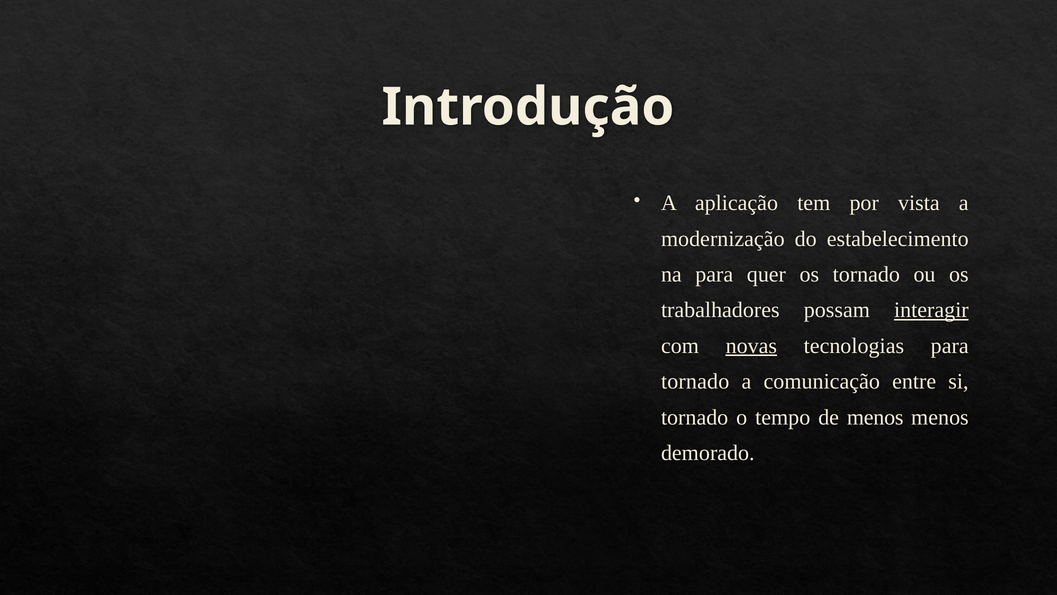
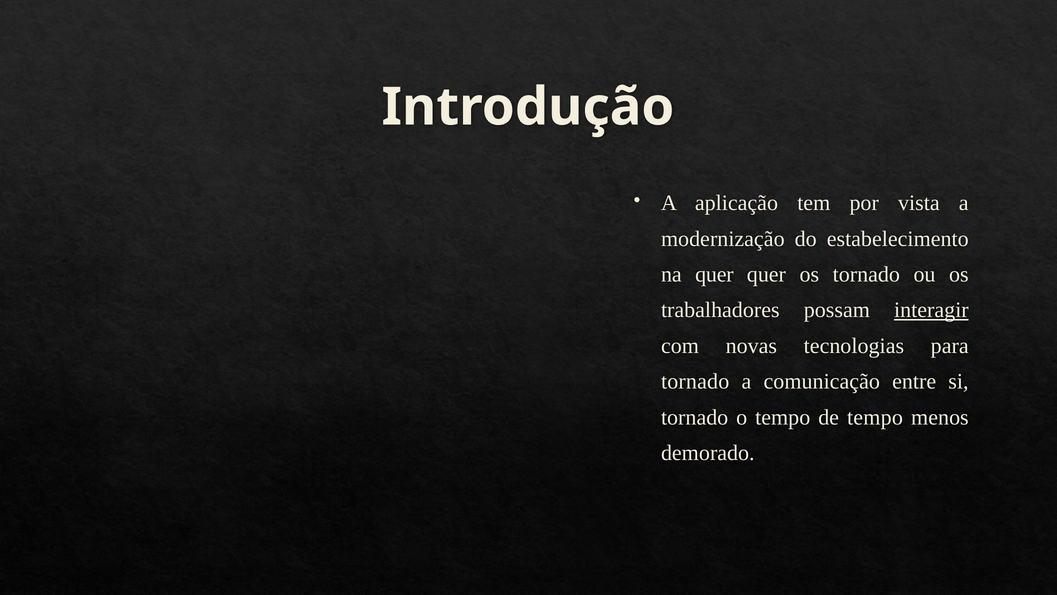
na para: para -> quer
novas underline: present -> none
de menos: menos -> tempo
